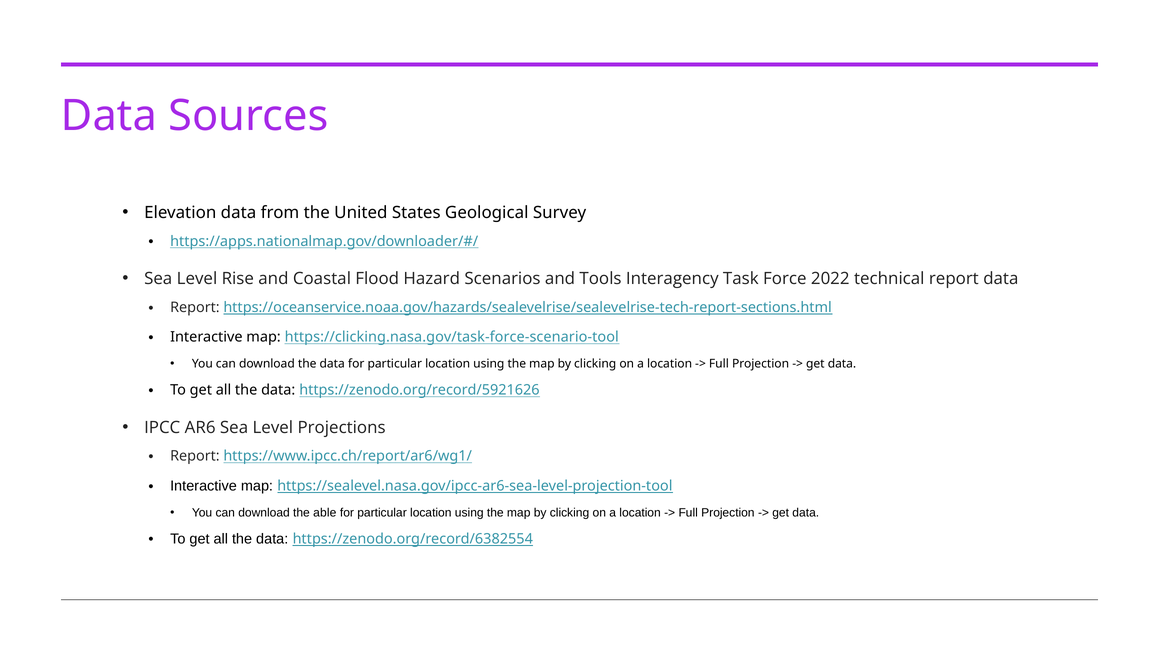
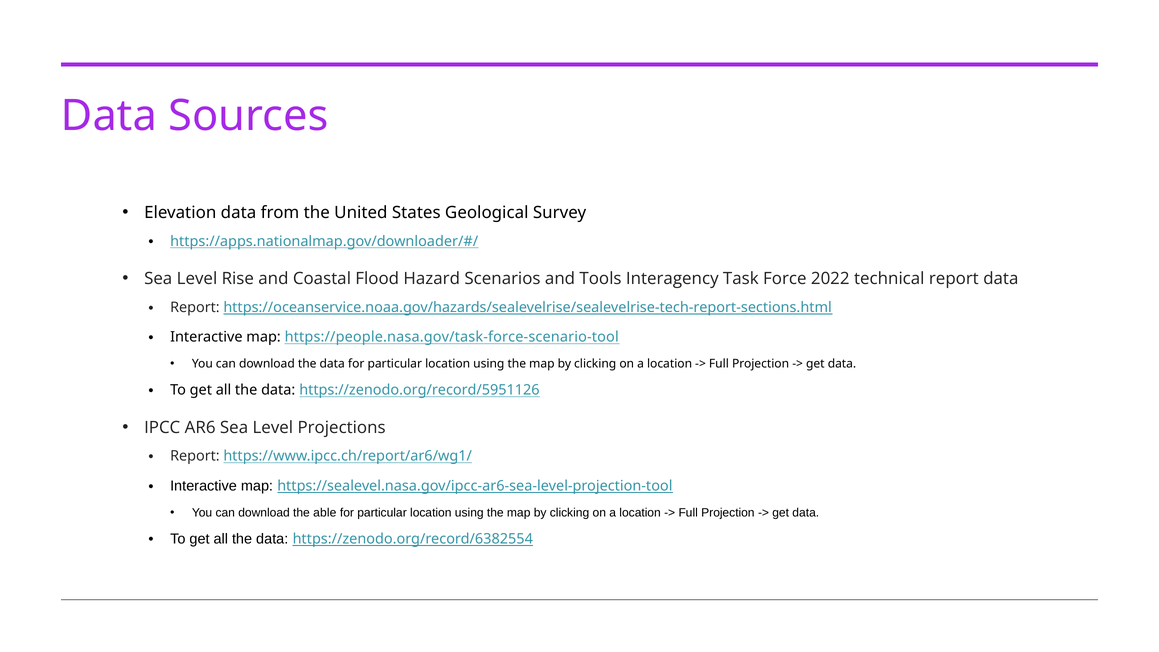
https://clicking.nasa.gov/task-force-scenario-tool: https://clicking.nasa.gov/task-force-scenario-tool -> https://people.nasa.gov/task-force-scenario-tool
https://zenodo.org/record/5921626: https://zenodo.org/record/5921626 -> https://zenodo.org/record/5951126
